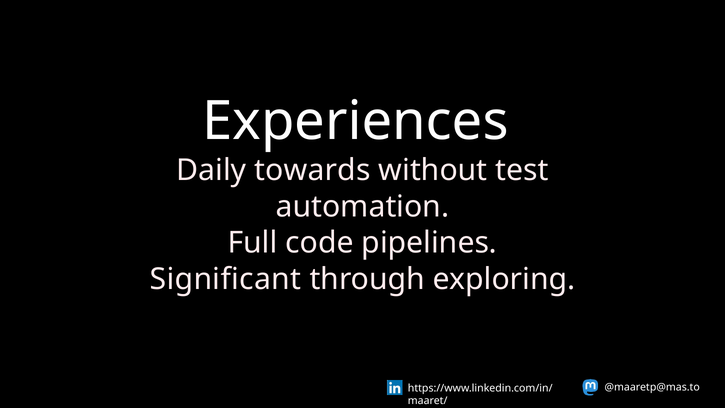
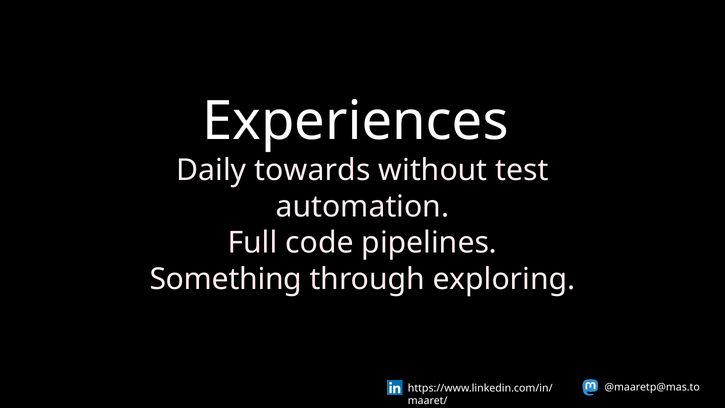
Significant: Significant -> Something
